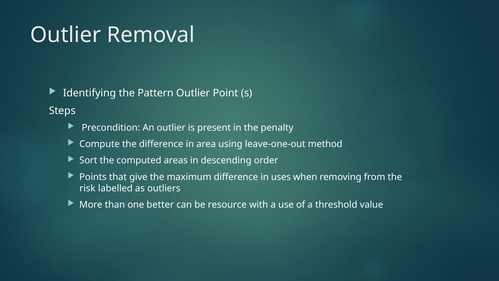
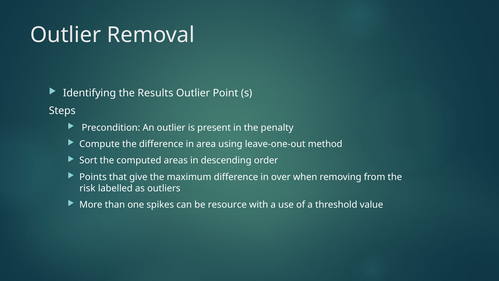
Pattern: Pattern -> Results
uses: uses -> over
better: better -> spikes
